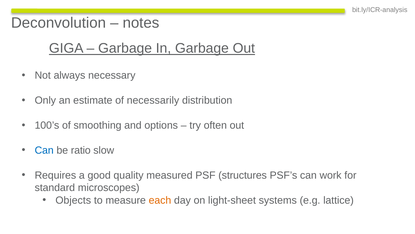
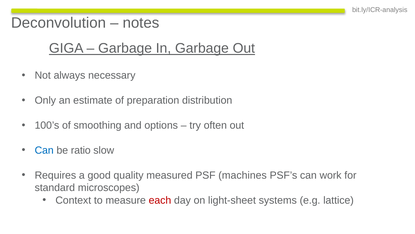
necessarily: necessarily -> preparation
structures: structures -> machines
Objects: Objects -> Context
each colour: orange -> red
